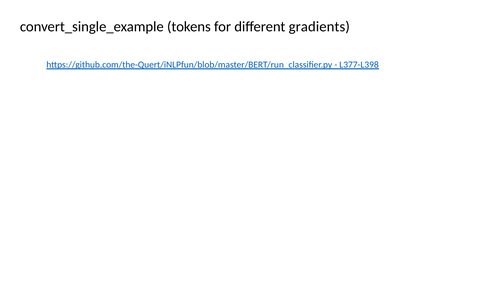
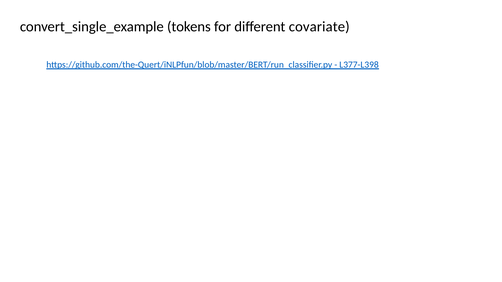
gradients: gradients -> covariate
